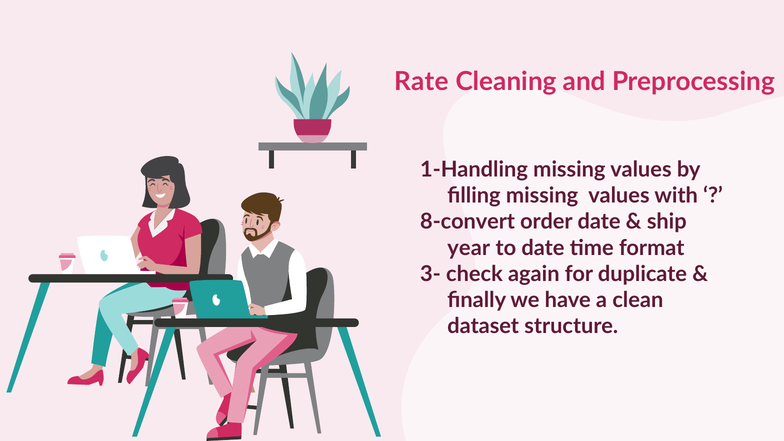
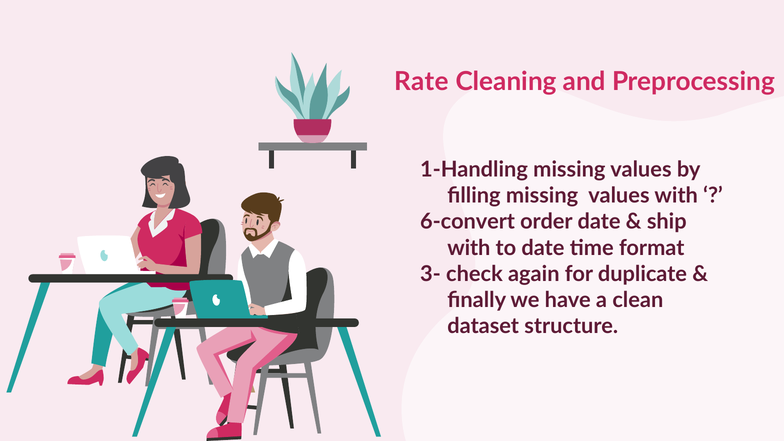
8-convert: 8-convert -> 6-convert
year at (469, 248): year -> with
